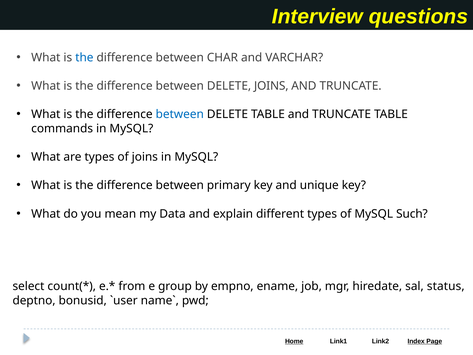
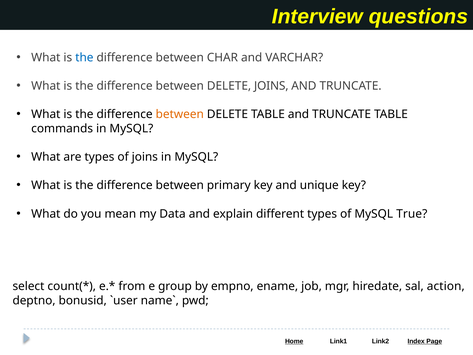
between at (180, 114) colour: blue -> orange
Such: Such -> True
status: status -> action
